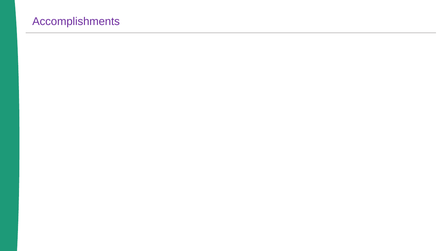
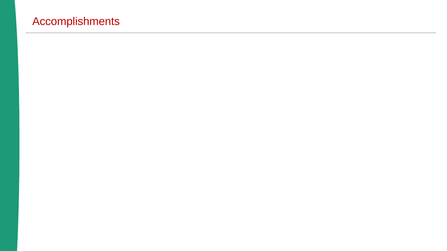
Accomplishments colour: purple -> red
